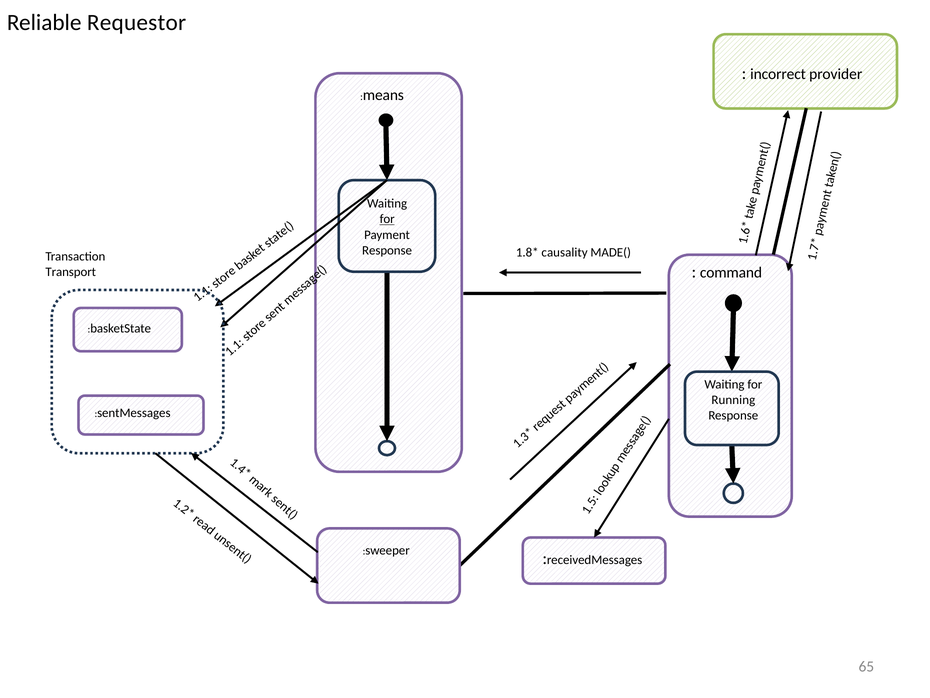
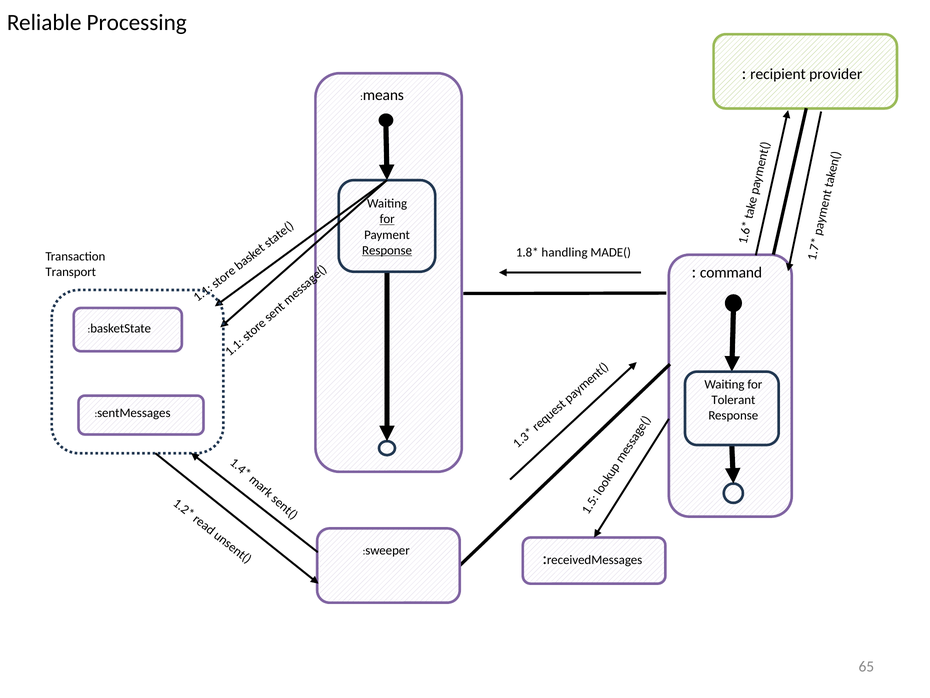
Requestor: Requestor -> Processing
incorrect: incorrect -> recipient
Response at (387, 250) underline: none -> present
causality: causality -> handling
Running: Running -> Tolerant
